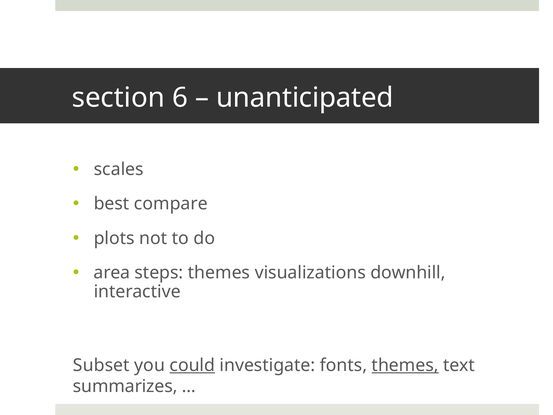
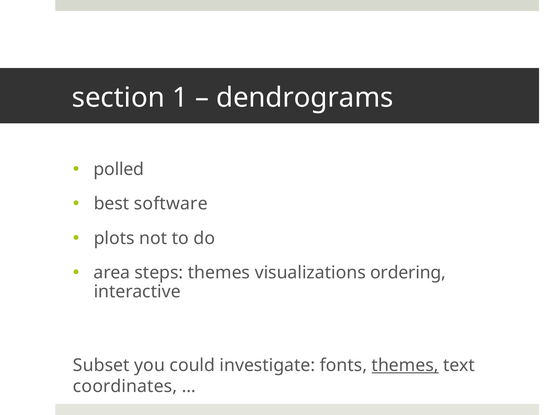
6: 6 -> 1
unanticipated: unanticipated -> dendrograms
scales: scales -> polled
compare: compare -> software
downhill: downhill -> ordering
could underline: present -> none
summarizes: summarizes -> coordinates
